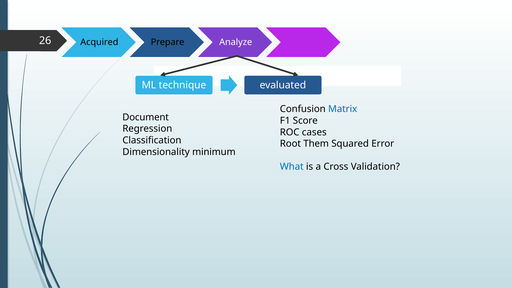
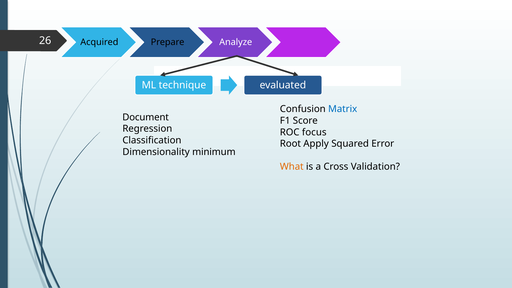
cases: cases -> focus
Them: Them -> Apply
What colour: blue -> orange
